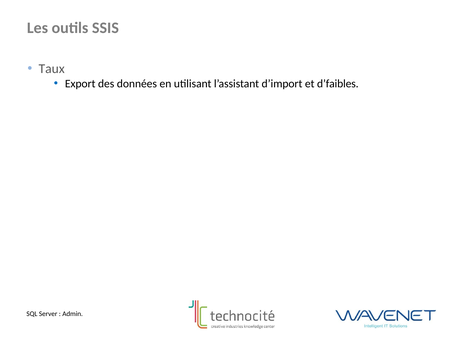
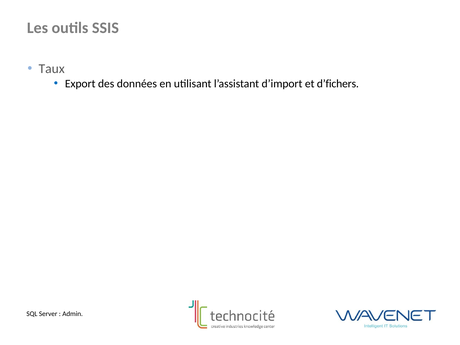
d’faibles: d’faibles -> d’fichers
